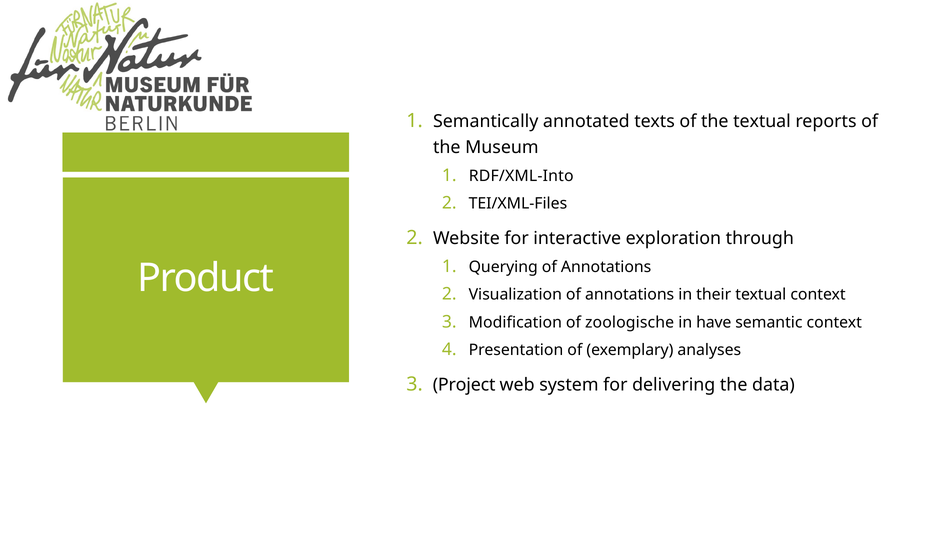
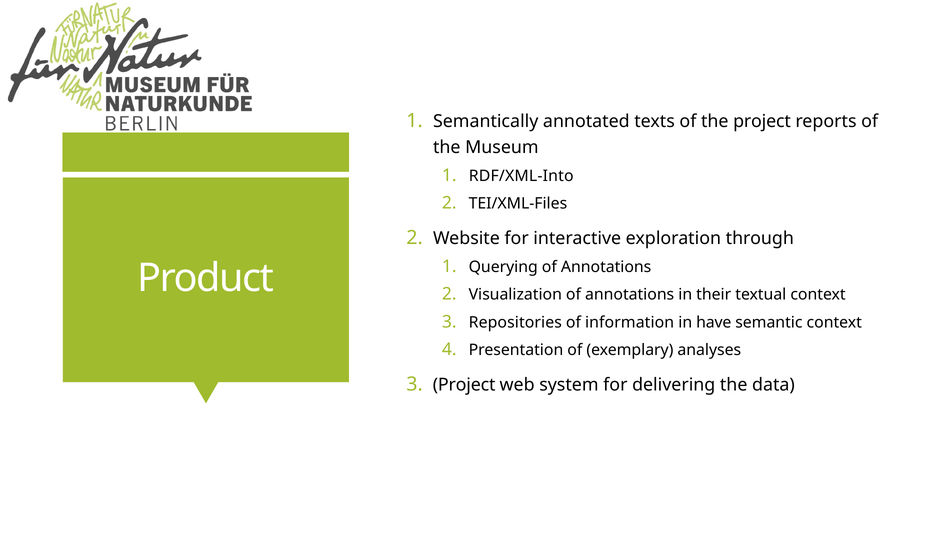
the textual: textual -> project
Modification: Modification -> Repositories
zoologische: zoologische -> information
